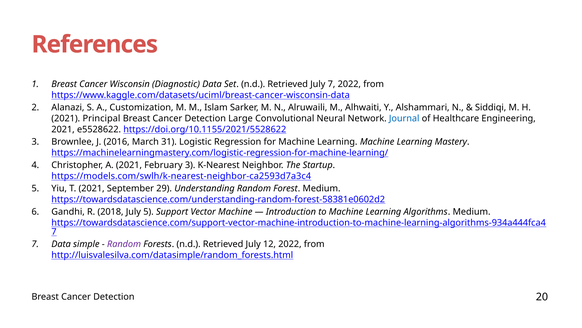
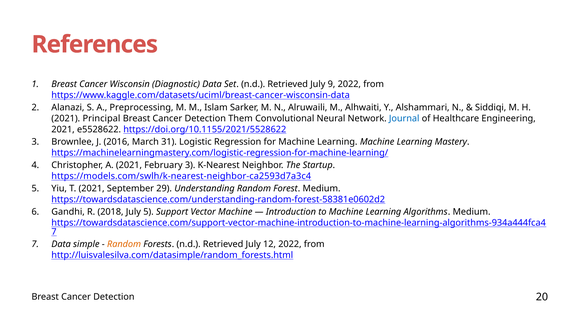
July 7: 7 -> 9
Customization: Customization -> Preprocessing
Large: Large -> Them
Random at (124, 244) colour: purple -> orange
